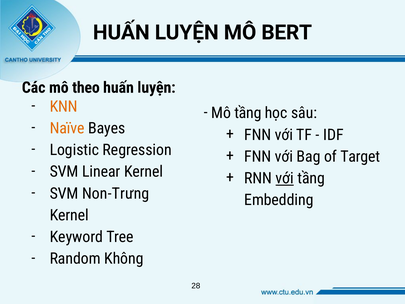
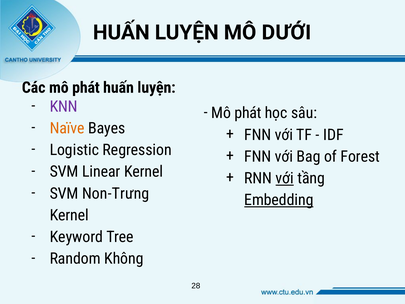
BERT: BERT -> DƯỚI
Các mô theo: theo -> phát
KNN colour: orange -> purple
tầng at (248, 113): tầng -> phát
Target: Target -> Forest
Embedding underline: none -> present
